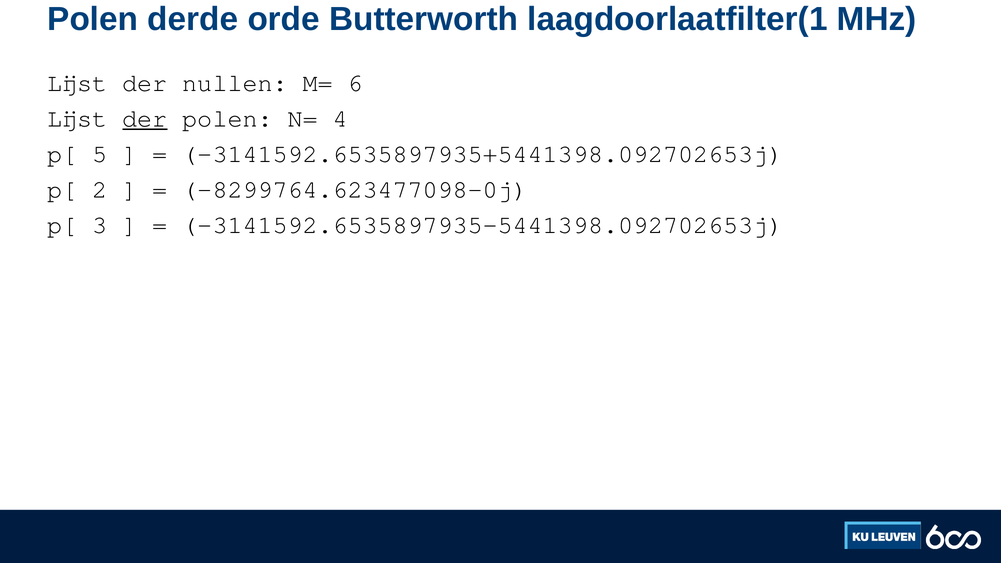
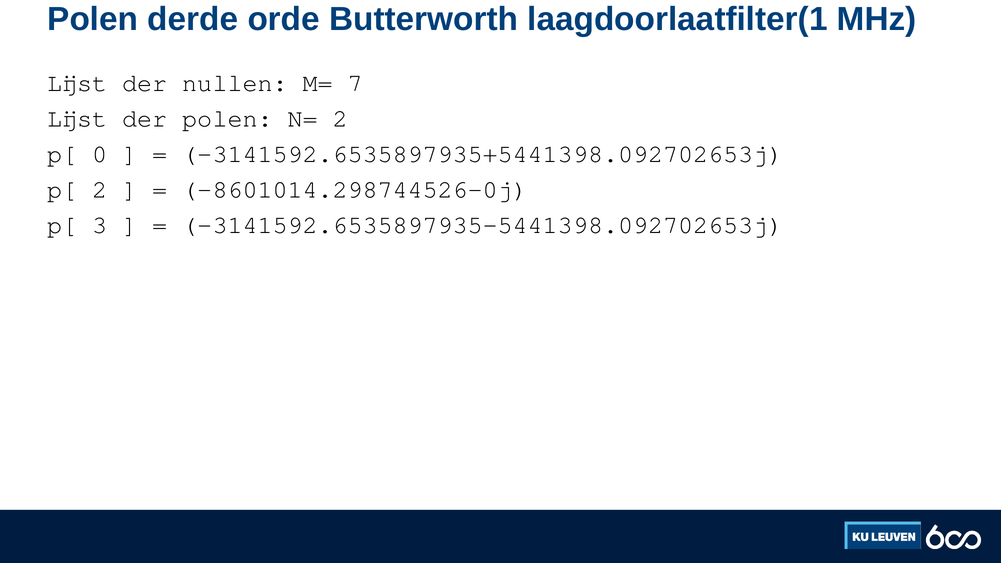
6: 6 -> 7
der at (145, 119) underline: present -> none
N= 4: 4 -> 2
5: 5 -> 0
-8299764.623477098-0j: -8299764.623477098-0j -> -8601014.298744526-0j
